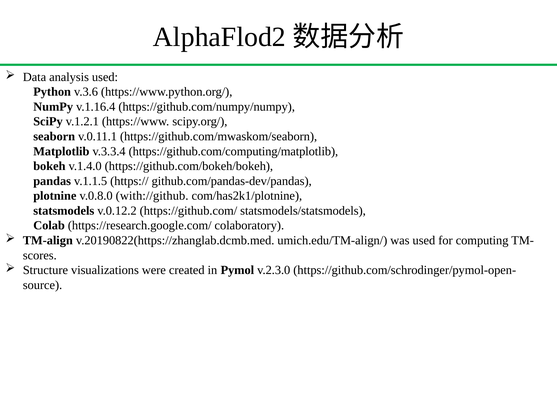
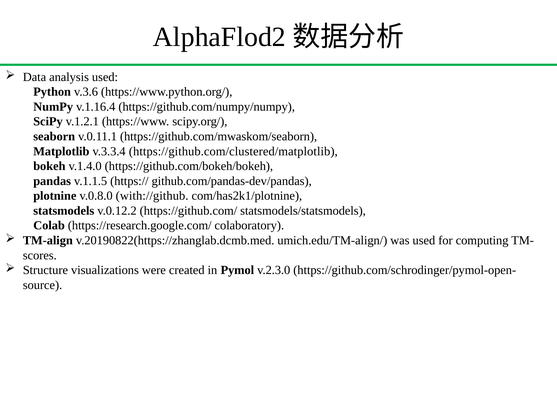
https://github.com/computing/matplotlib: https://github.com/computing/matplotlib -> https://github.com/clustered/matplotlib
